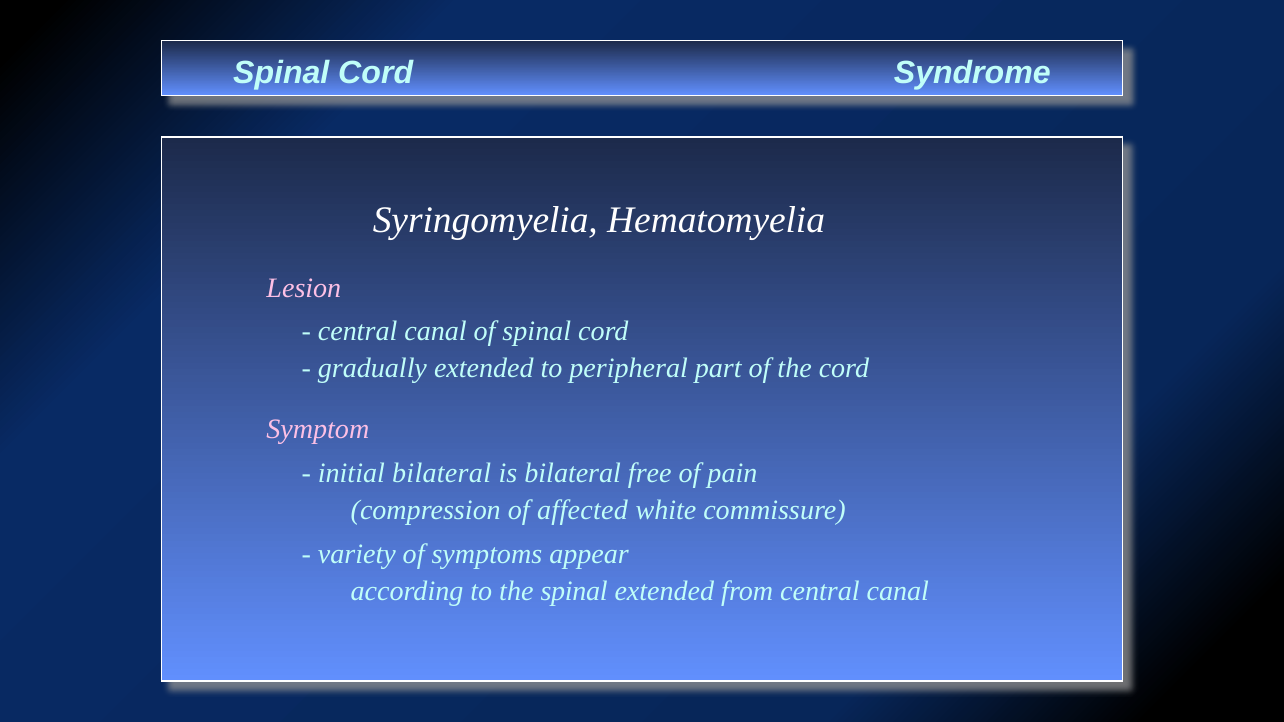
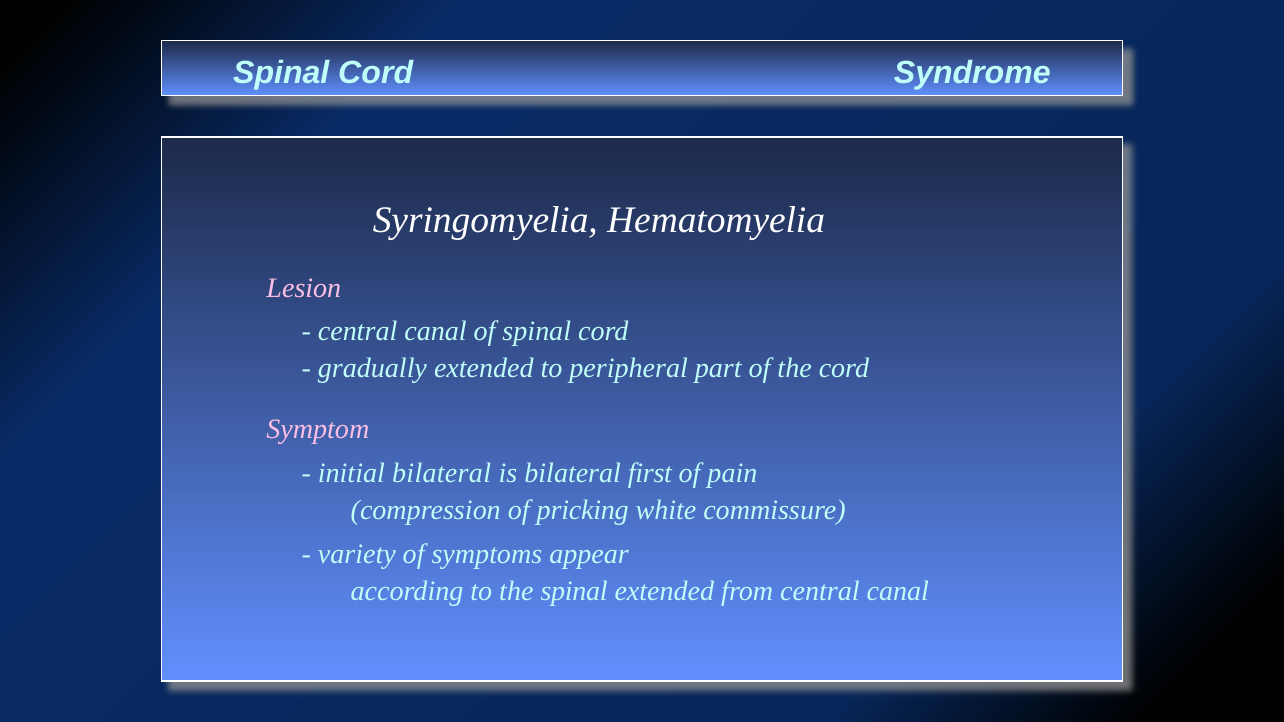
free: free -> first
affected: affected -> pricking
